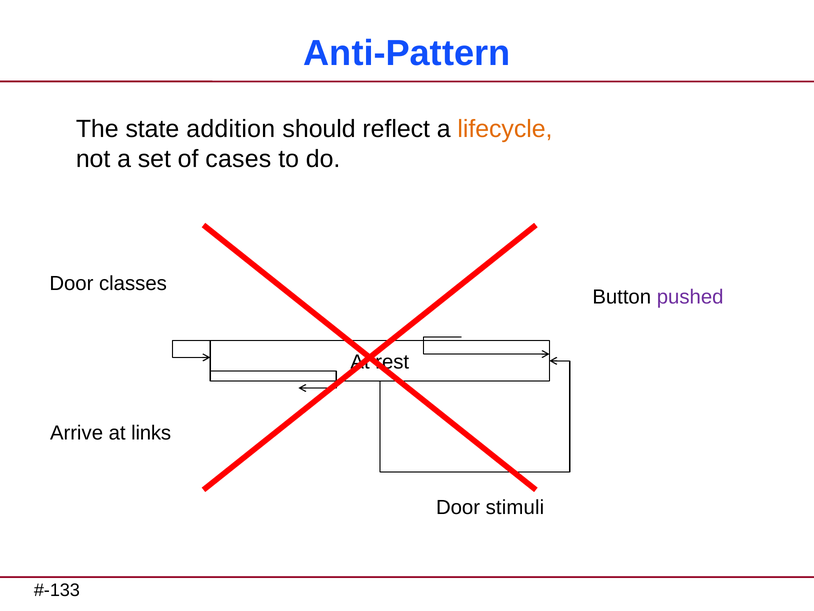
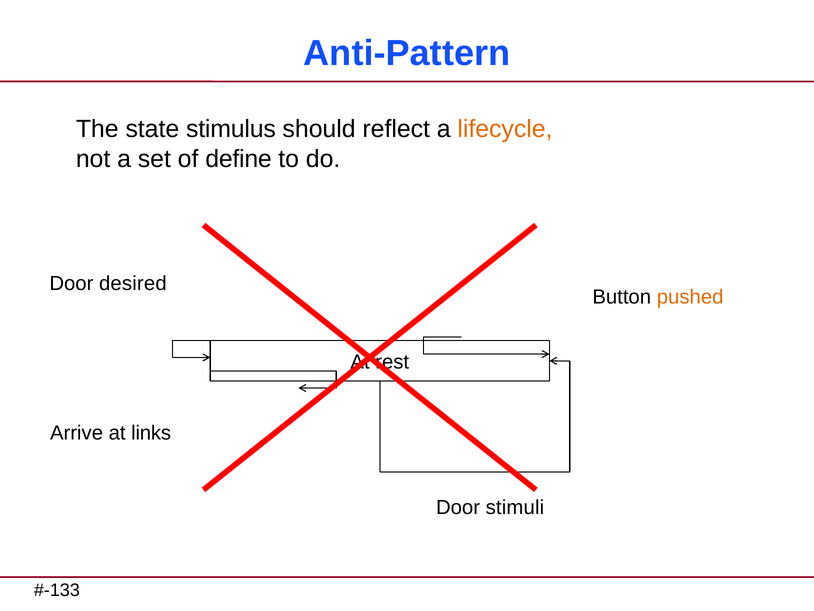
addition: addition -> stimulus
cases: cases -> define
classes: classes -> desired
pushed colour: purple -> orange
